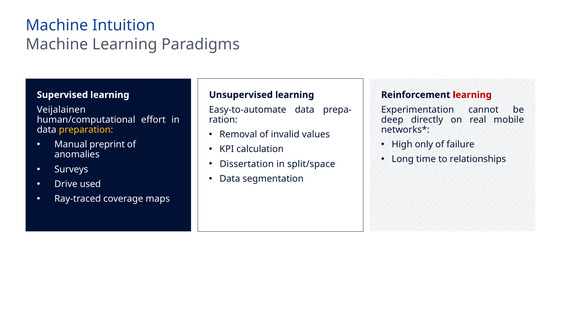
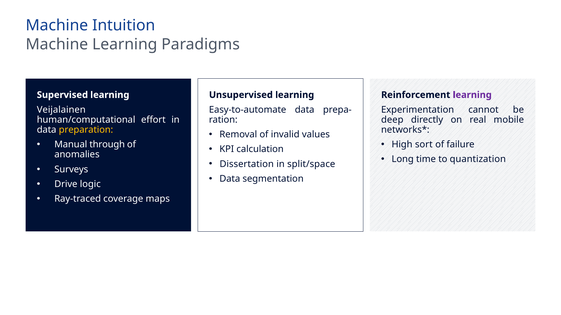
learning at (472, 95) colour: red -> purple
preprint: preprint -> through
only: only -> sort
relationships: relationships -> quantization
used: used -> logic
